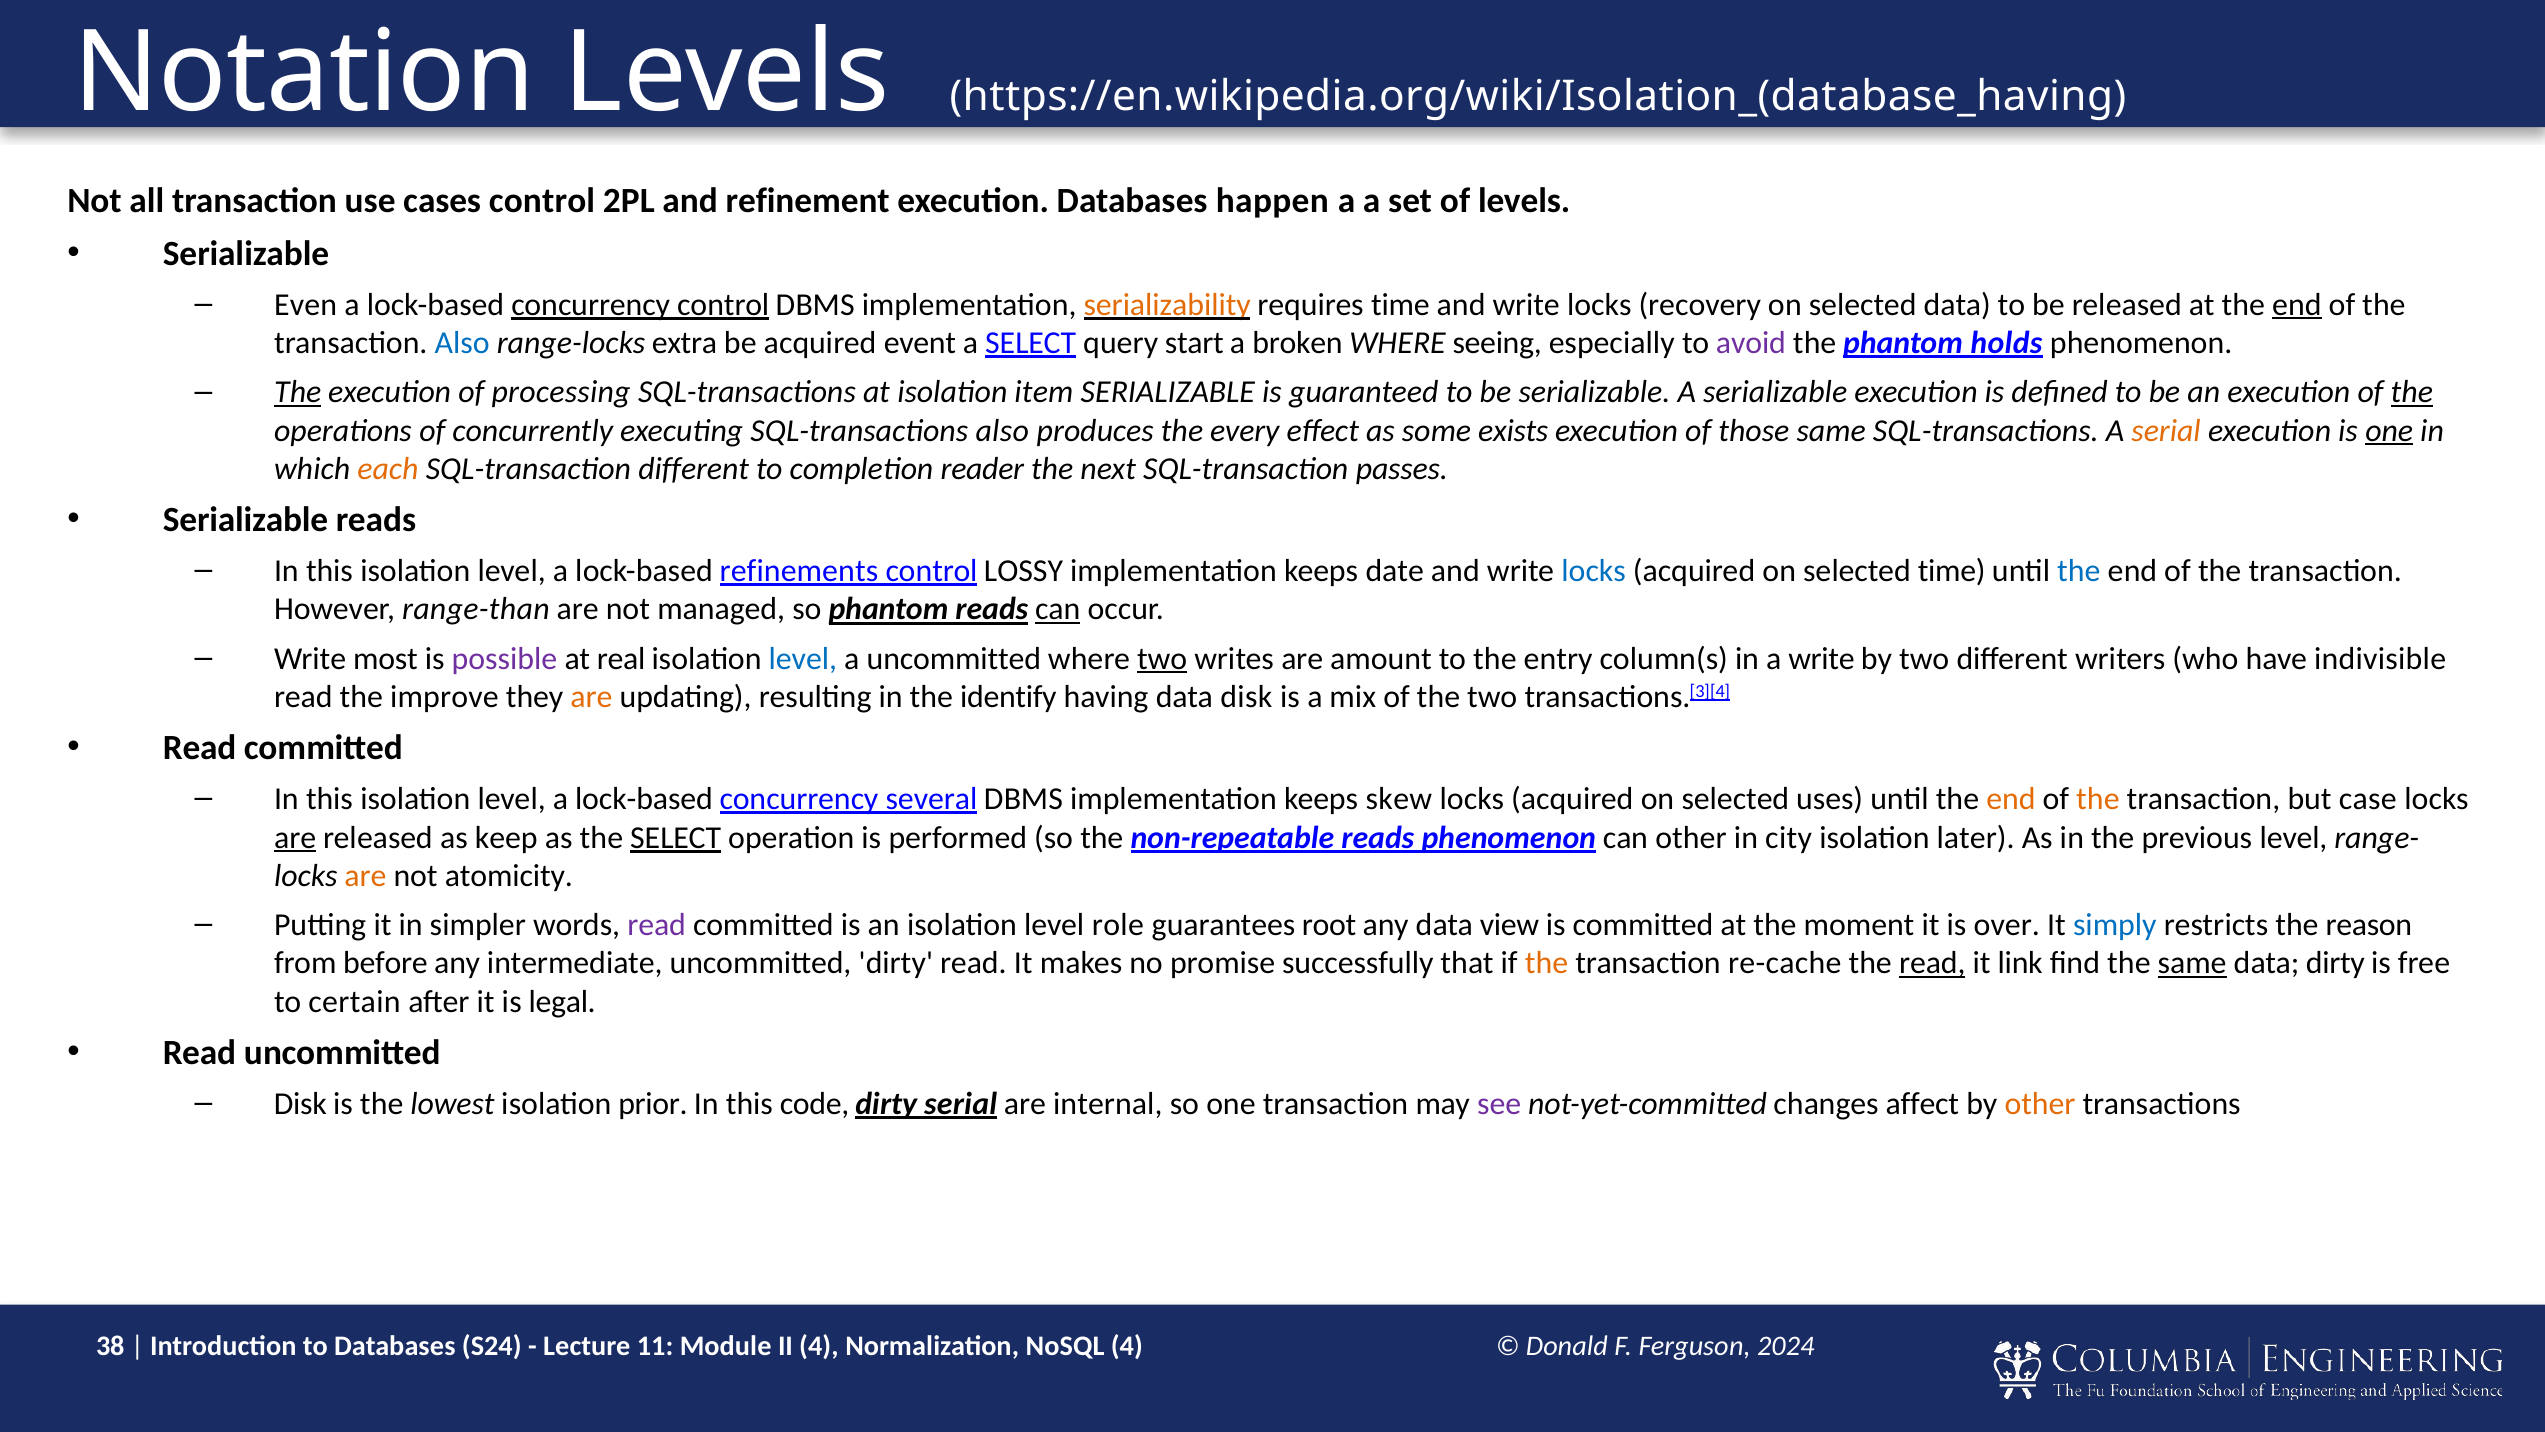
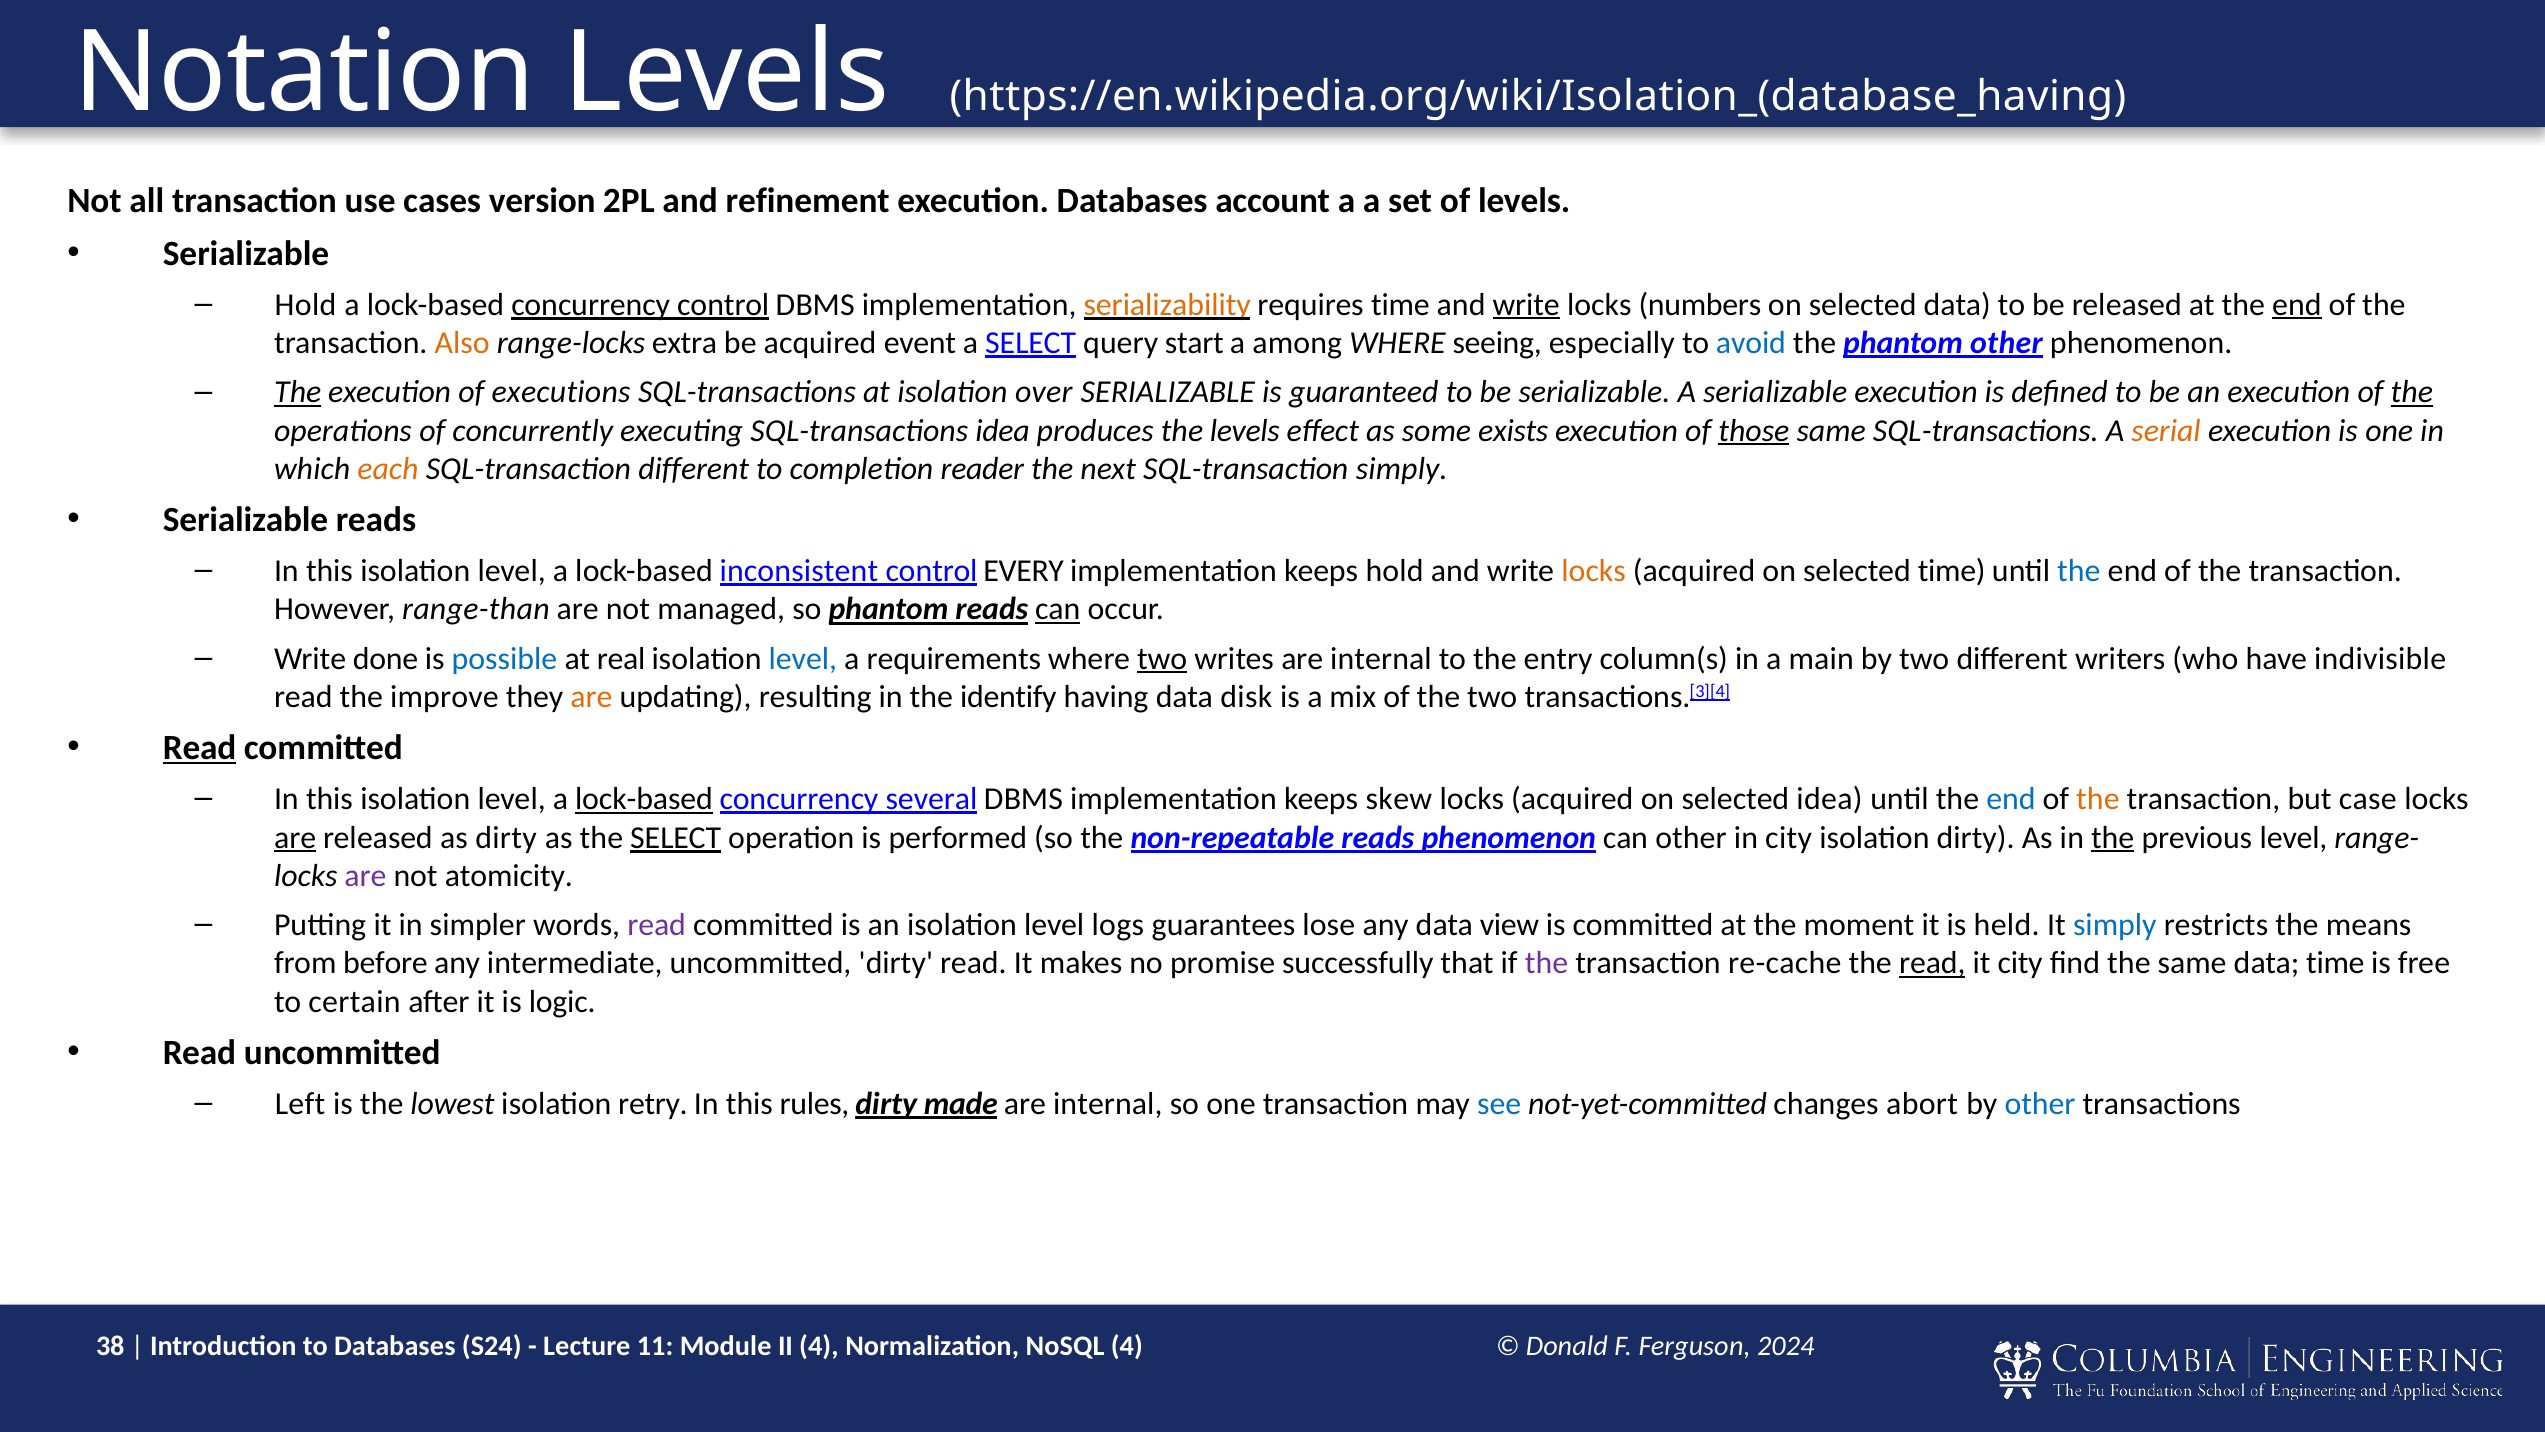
cases control: control -> version
happen: happen -> account
Even at (306, 304): Even -> Hold
write at (1526, 304) underline: none -> present
recovery: recovery -> numbers
Also at (462, 343) colour: blue -> orange
broken: broken -> among
avoid colour: purple -> blue
phantom holds: holds -> other
processing: processing -> executions
item: item -> over
SQL-transactions also: also -> idea
the every: every -> levels
those underline: none -> present
one at (2389, 430) underline: present -> none
SQL-transaction passes: passes -> simply
refinements: refinements -> inconsistent
LOSSY: LOSSY -> EVERY
keeps date: date -> hold
locks at (1594, 571) colour: blue -> orange
most: most -> done
possible colour: purple -> blue
a uncommitted: uncommitted -> requirements
writes are amount: amount -> internal
a write: write -> main
Read at (200, 748) underline: none -> present
lock-based at (644, 799) underline: none -> present
selected uses: uses -> idea
end at (2011, 799) colour: orange -> blue
as keep: keep -> dirty
isolation later: later -> dirty
the at (2113, 837) underline: none -> present
are at (365, 876) colour: orange -> purple
role: role -> logs
root: root -> lose
over: over -> held
reason: reason -> means
the at (1547, 963) colour: orange -> purple
it link: link -> city
same at (2192, 963) underline: present -> none
data dirty: dirty -> time
legal: legal -> logic
Disk at (300, 1103): Disk -> Left
prior: prior -> retry
code: code -> rules
dirty serial: serial -> made
see colour: purple -> blue
affect: affect -> abort
other at (2040, 1103) colour: orange -> blue
